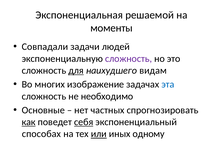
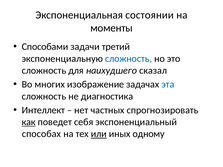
решаемой: решаемой -> состоянии
Совпадали: Совпадали -> Способами
людей: людей -> третий
сложность at (129, 59) colour: purple -> blue
для underline: present -> none
видам: видам -> сказал
необходимо: необходимо -> диагностика
Основные: Основные -> Интеллект
себя underline: present -> none
